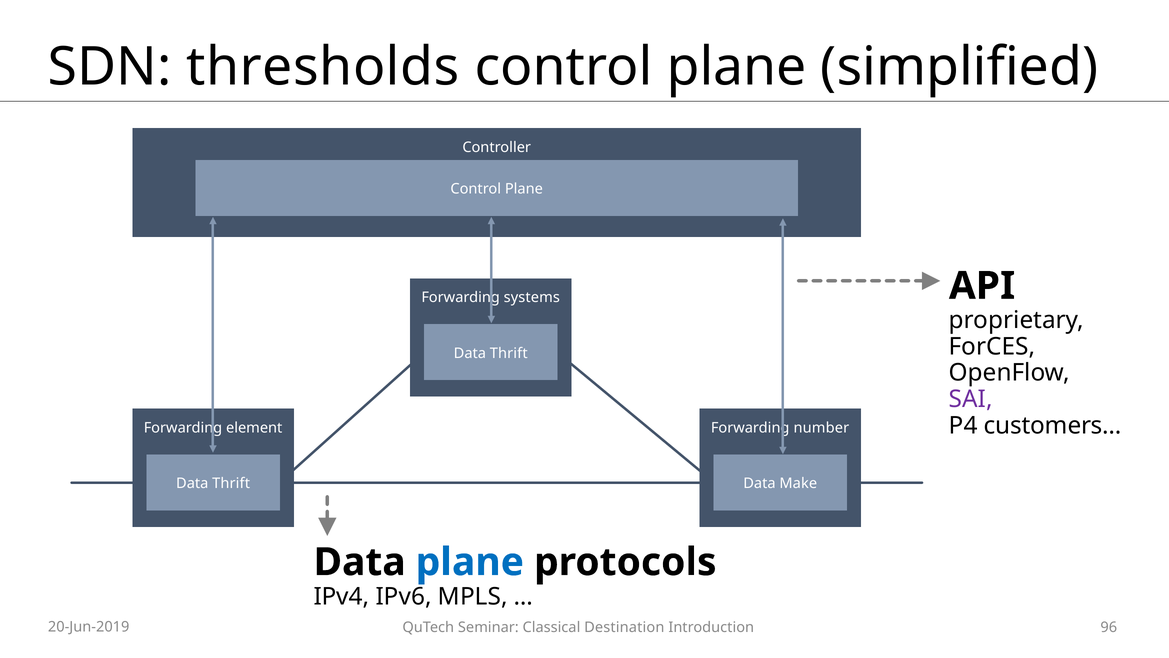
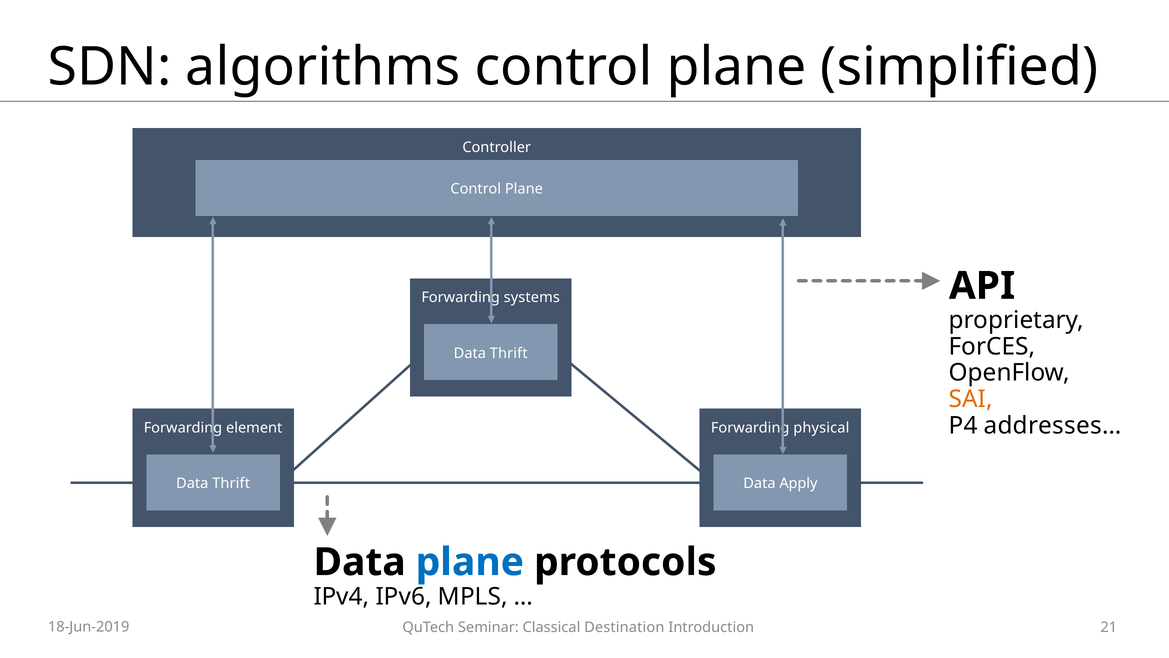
thresholds: thresholds -> algorithms
SAI colour: purple -> orange
customers…: customers… -> addresses…
number: number -> physical
Make: Make -> Apply
20-Jun-2019: 20-Jun-2019 -> 18-Jun-2019
96: 96 -> 21
